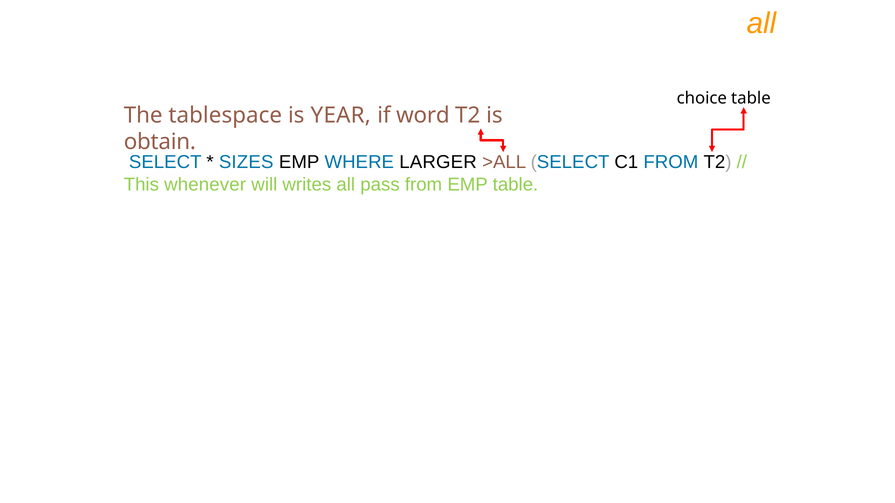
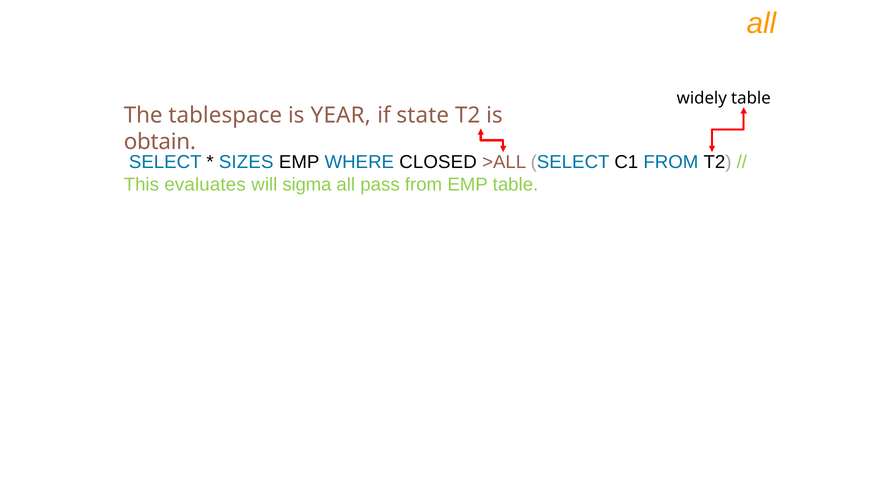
choice: choice -> widely
word: word -> state
LARGER: LARGER -> CLOSED
whenever: whenever -> evaluates
writes: writes -> sigma
